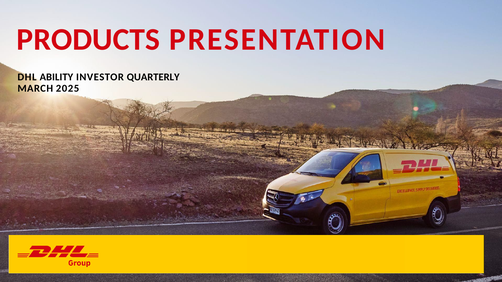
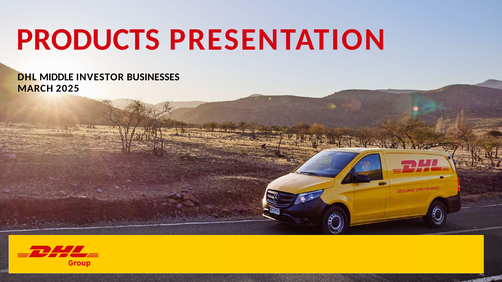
ABILITY: ABILITY -> MIDDLE
QUARTERLY: QUARTERLY -> BUSINESSES
